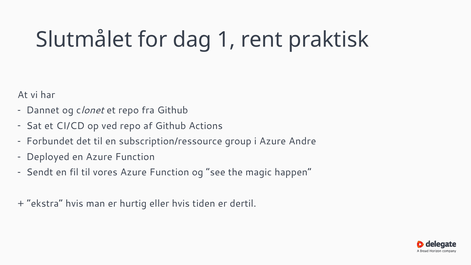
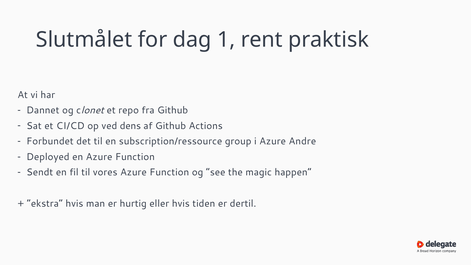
ved repo: repo -> dens
